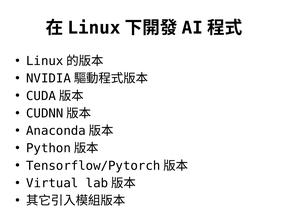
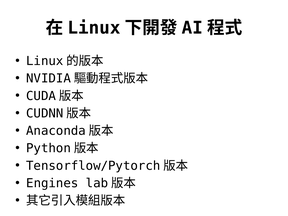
Virtual: Virtual -> Engines
